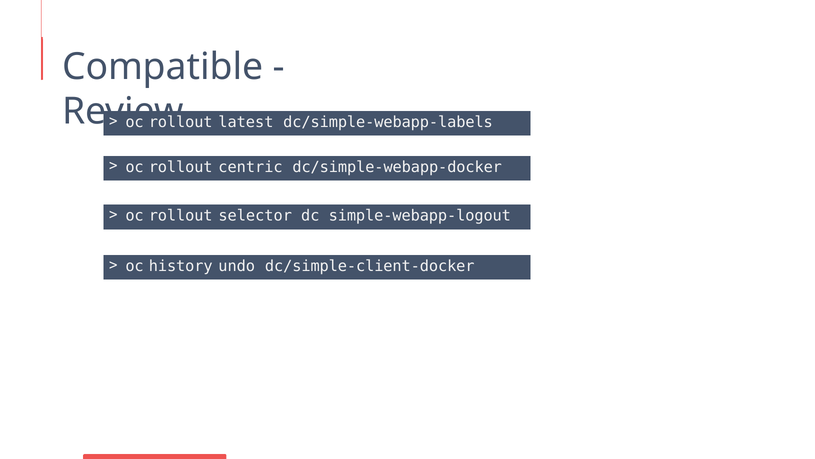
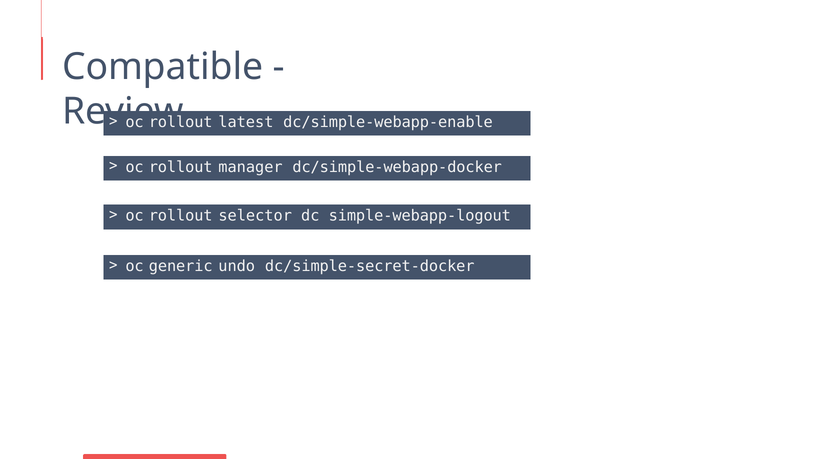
dc/simple-webapp-labels: dc/simple-webapp-labels -> dc/simple-webapp-enable
centric: centric -> manager
history: history -> generic
dc/simple-client-docker: dc/simple-client-docker -> dc/simple-secret-docker
